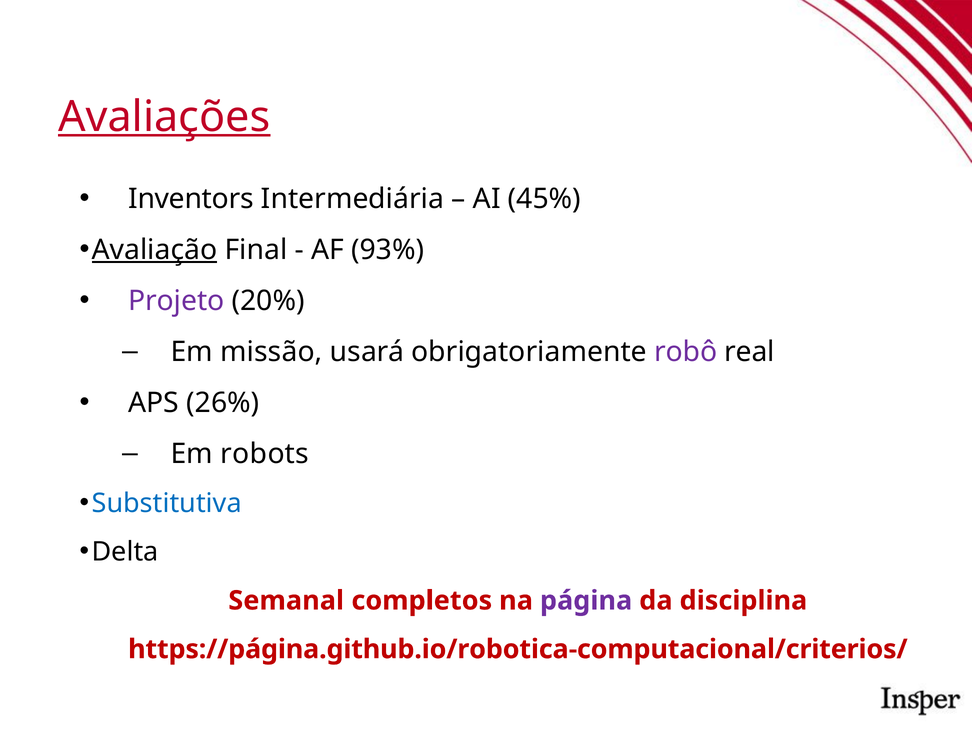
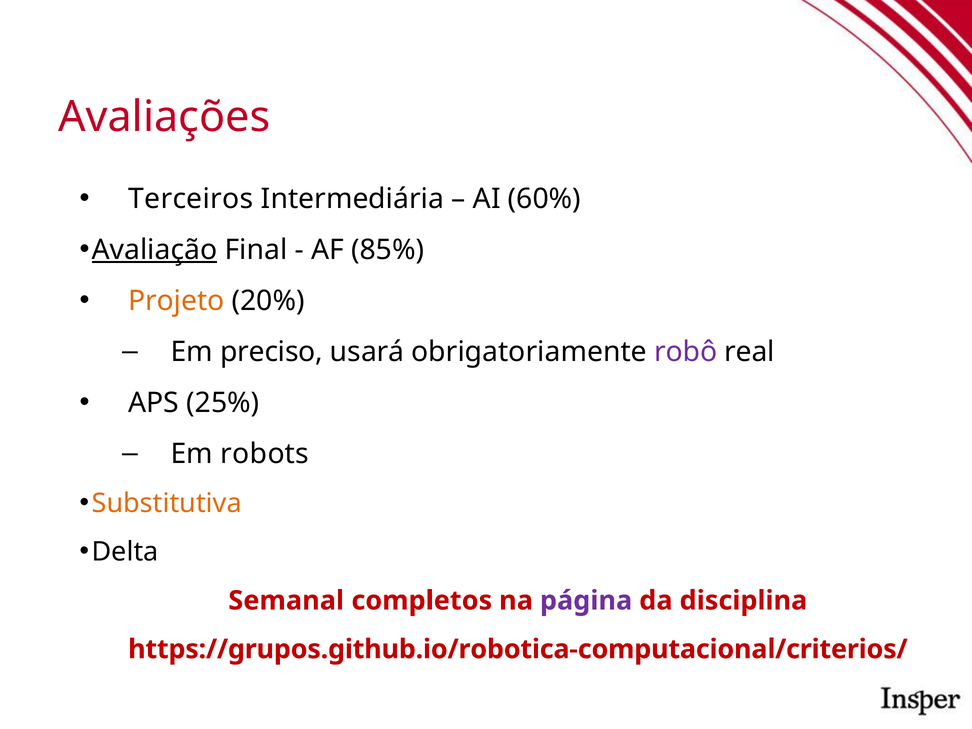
Avaliações underline: present -> none
Inventors: Inventors -> Terceiros
45%: 45% -> 60%
93%: 93% -> 85%
Projeto colour: purple -> orange
missão: missão -> preciso
26%: 26% -> 25%
Substitutiva colour: blue -> orange
https://página.github.io/robotica-computacional/criterios/: https://página.github.io/robotica-computacional/criterios/ -> https://grupos.github.io/robotica-computacional/criterios/
